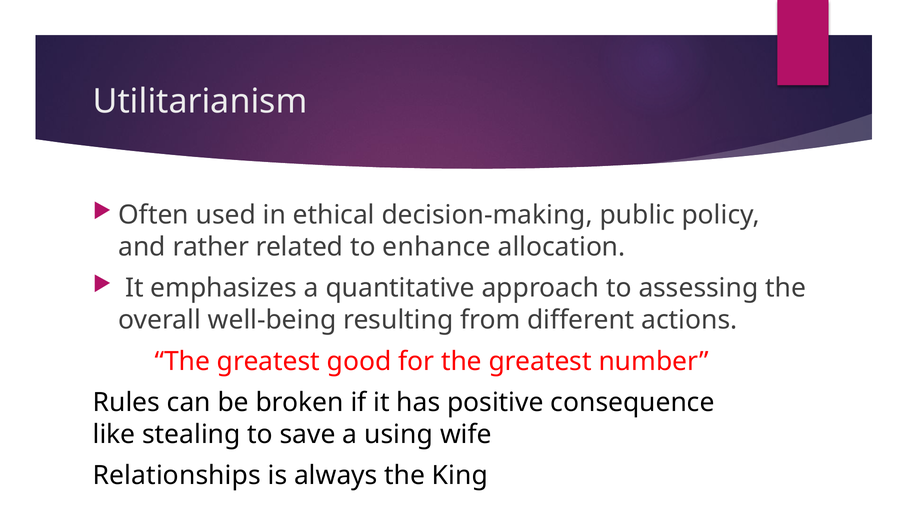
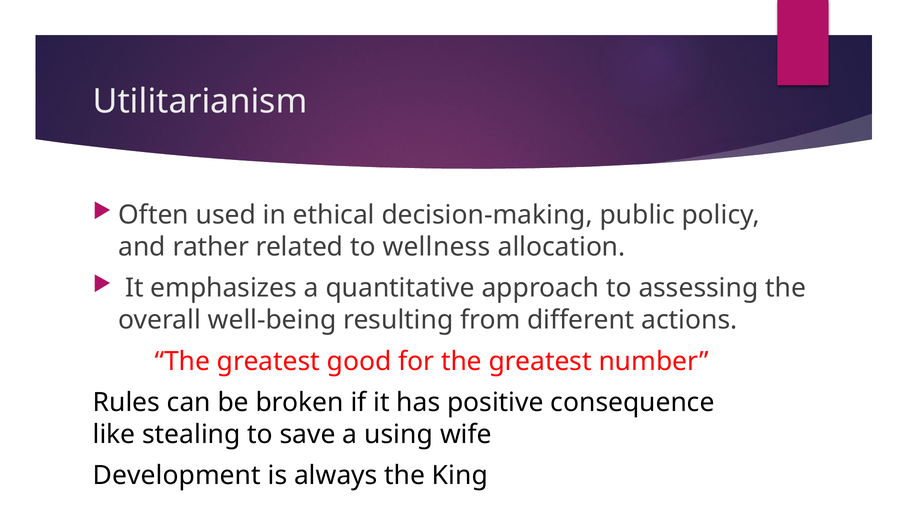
enhance: enhance -> wellness
Relationships: Relationships -> Development
